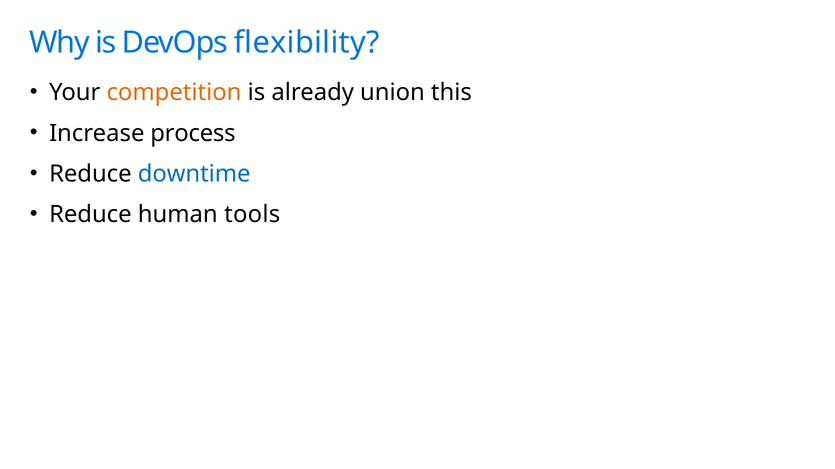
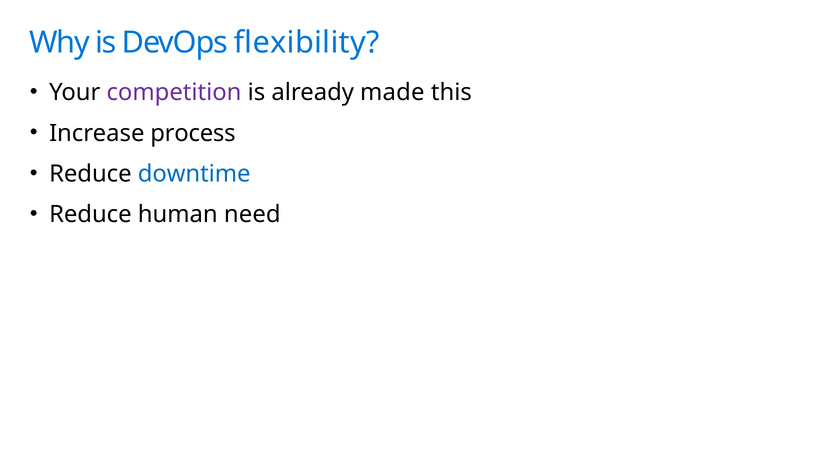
competition colour: orange -> purple
union: union -> made
tools: tools -> need
